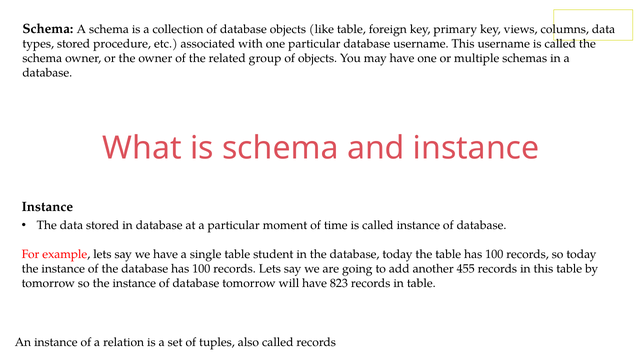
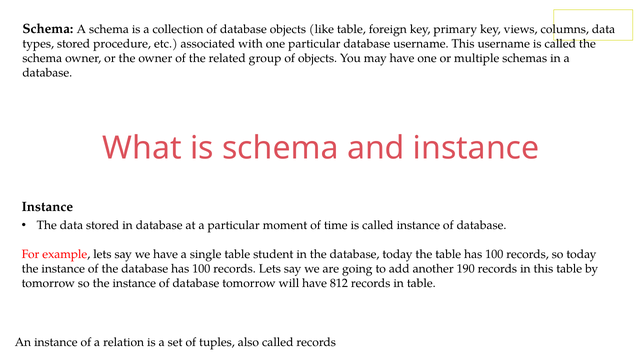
455: 455 -> 190
823: 823 -> 812
